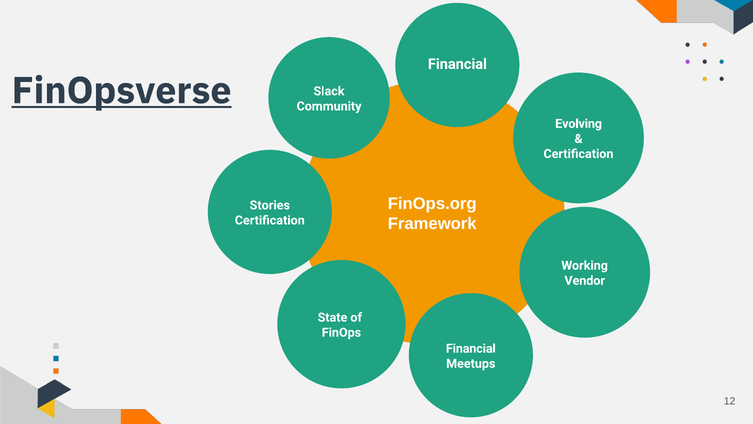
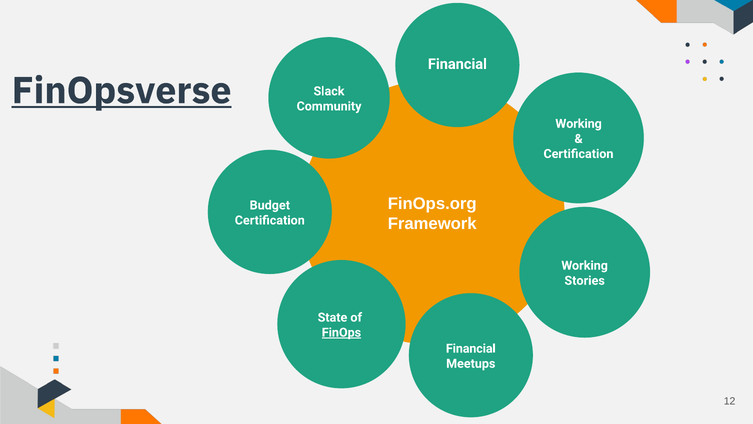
Evolving at (579, 124): Evolving -> Working
Stories: Stories -> Budget
Vendor: Vendor -> Stories
FinOps underline: none -> present
